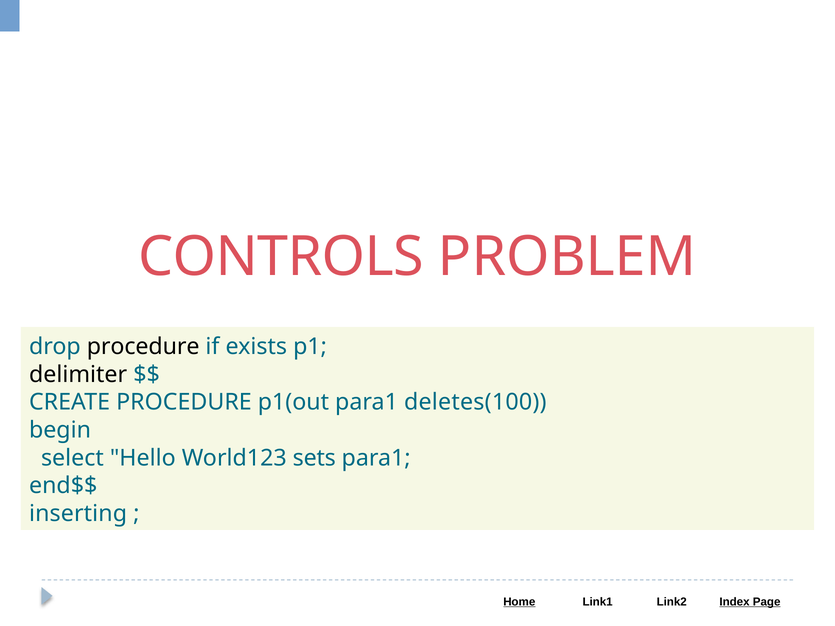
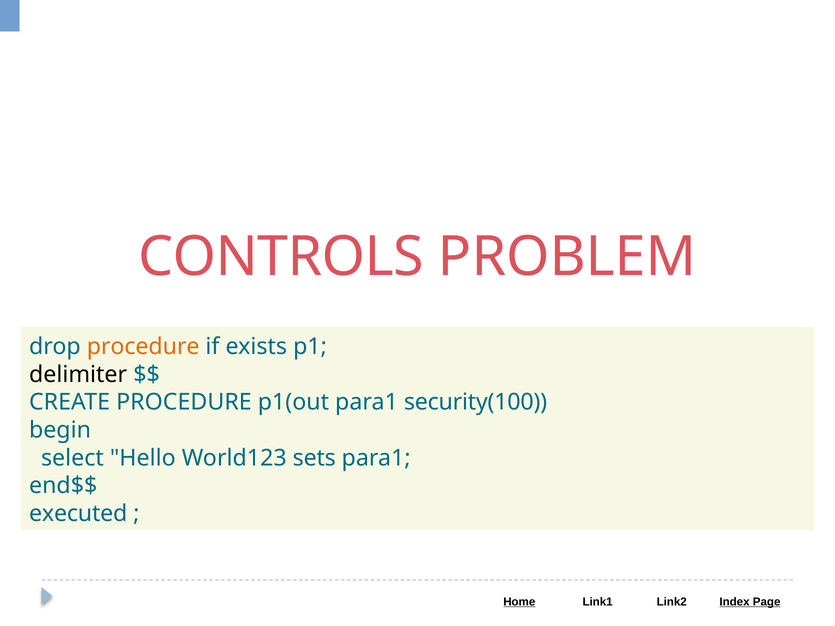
procedure at (143, 347) colour: black -> orange
deletes(100: deletes(100 -> security(100
inserting: inserting -> executed
